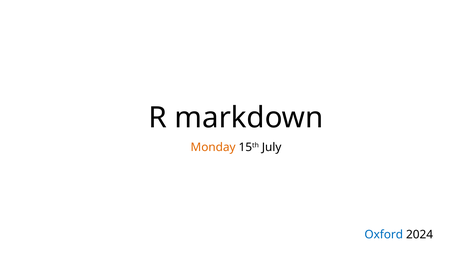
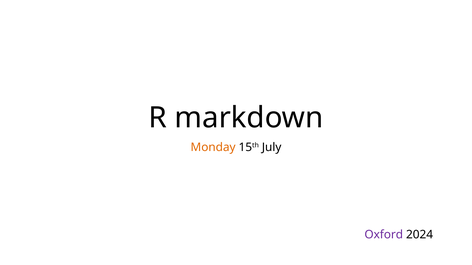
Oxford colour: blue -> purple
